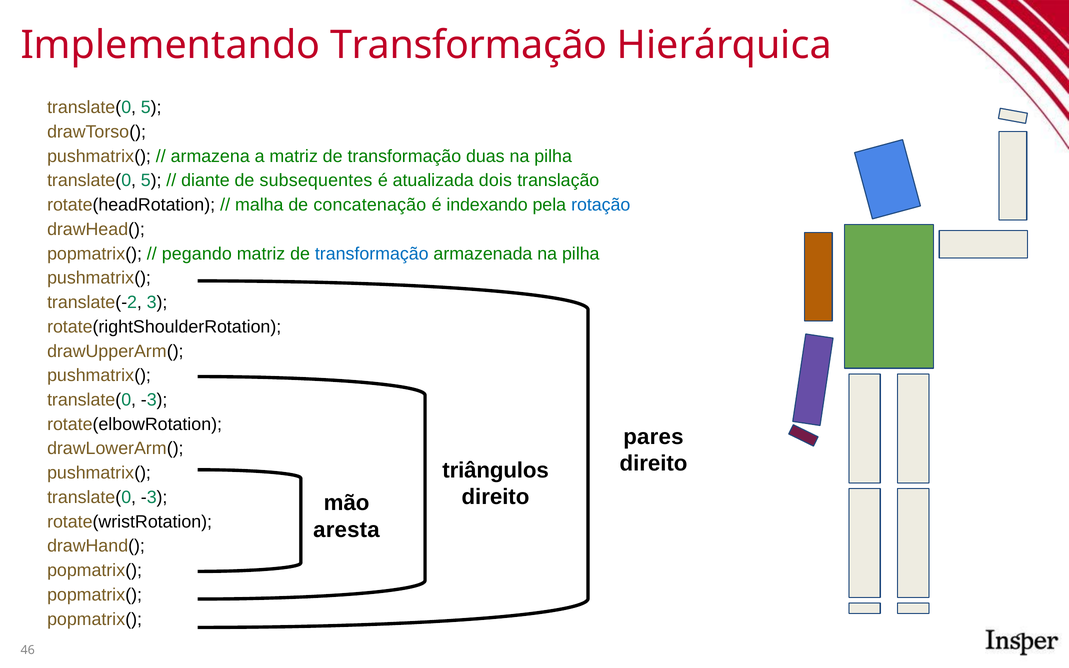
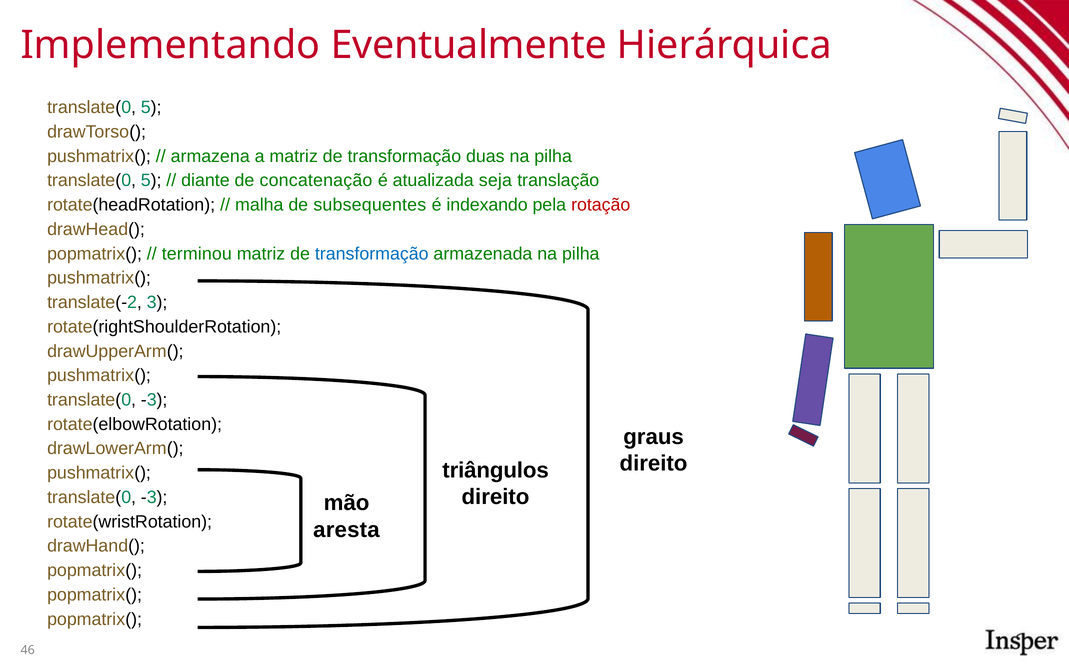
Implementando Transformação: Transformação -> Eventualmente
subsequentes: subsequentes -> concatenação
dois: dois -> seja
concatenação: concatenação -> subsequentes
rotação colour: blue -> red
pegando: pegando -> terminou
pares: pares -> graus
